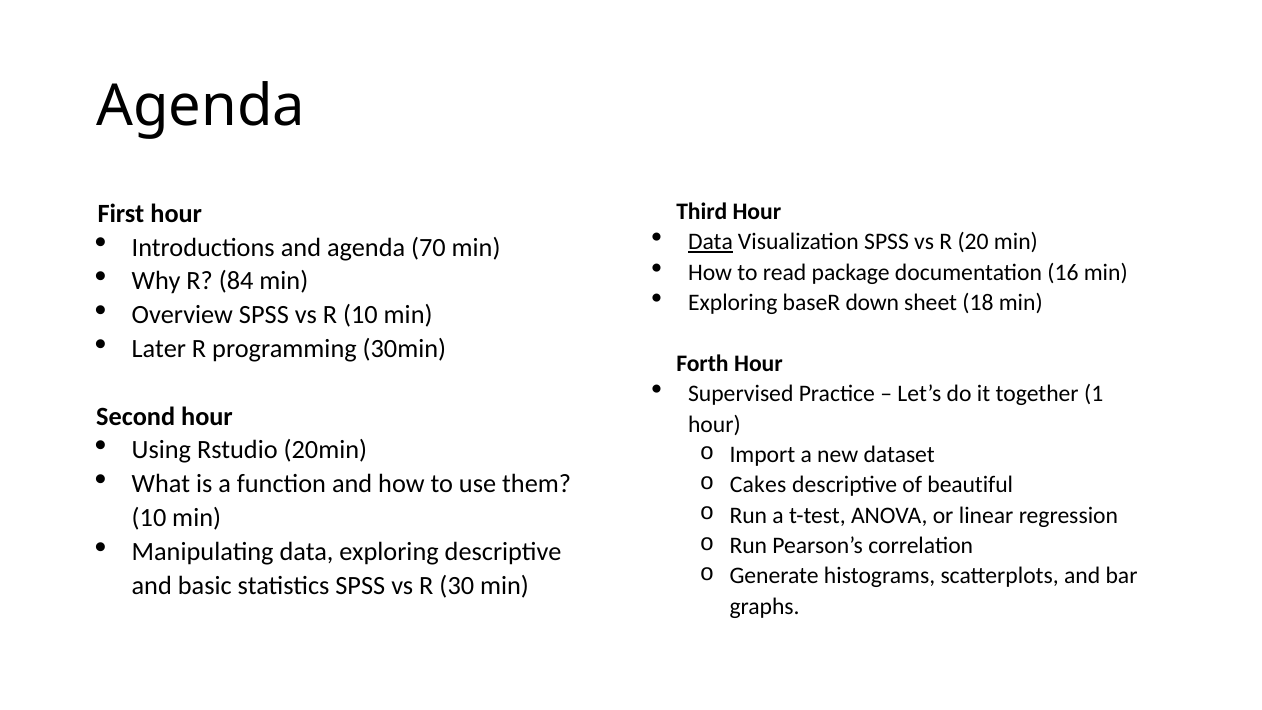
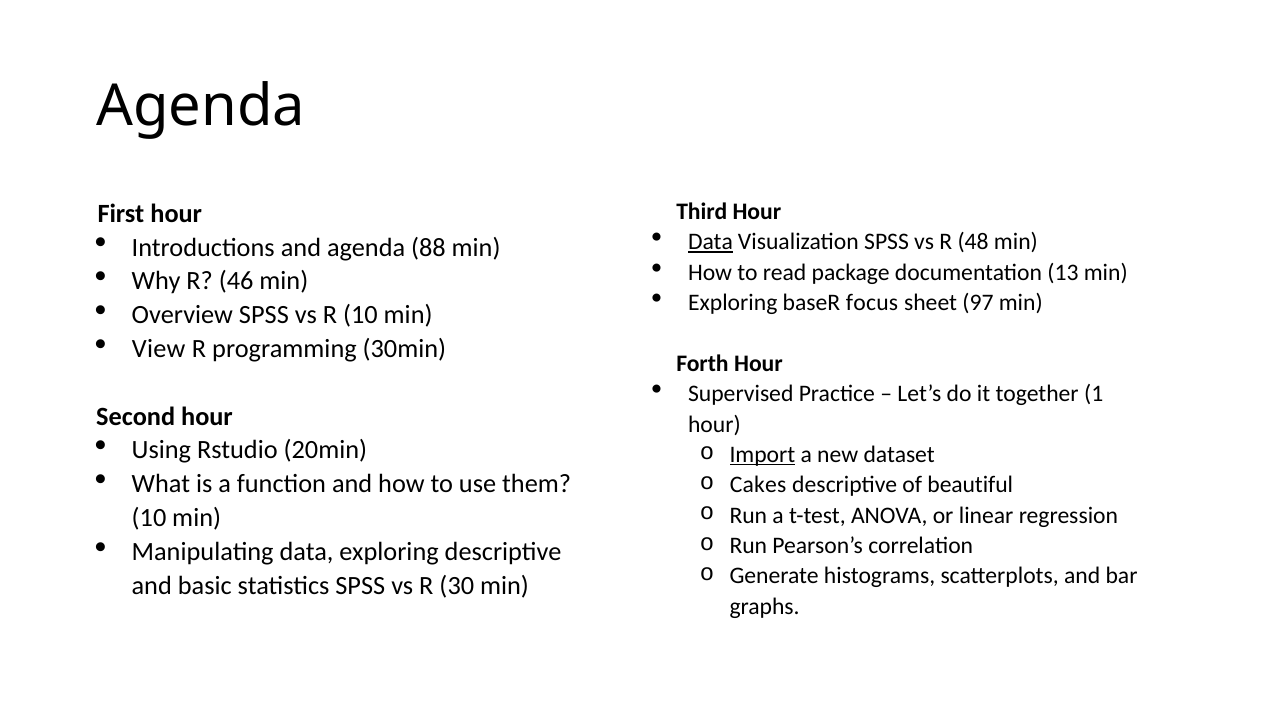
20: 20 -> 48
70: 70 -> 88
16: 16 -> 13
84: 84 -> 46
down: down -> focus
18: 18 -> 97
Later: Later -> View
Import underline: none -> present
